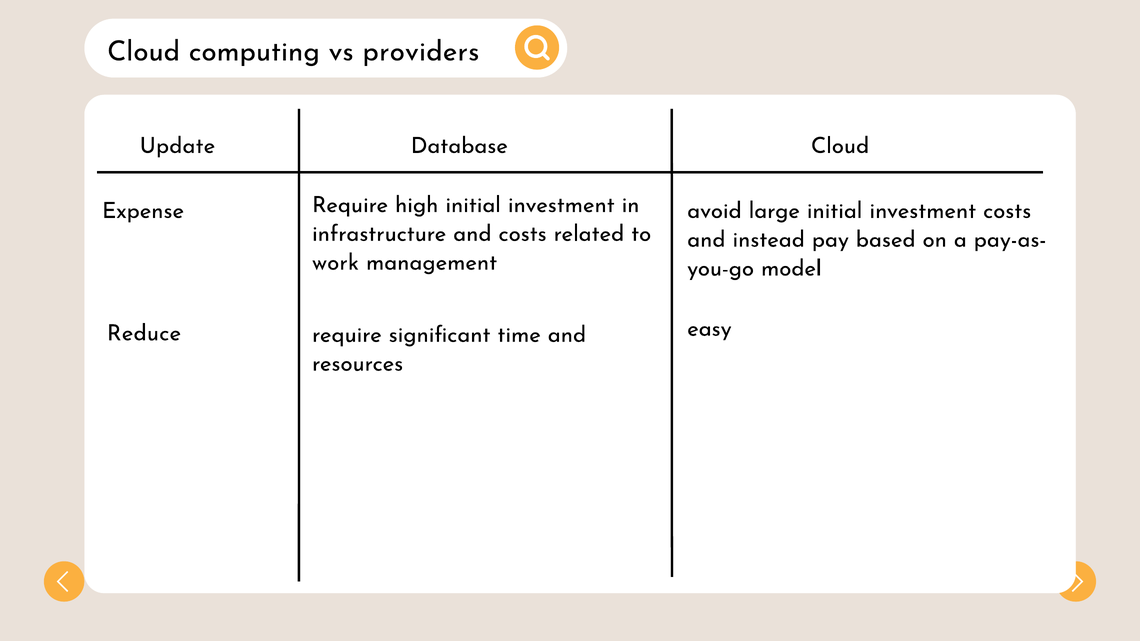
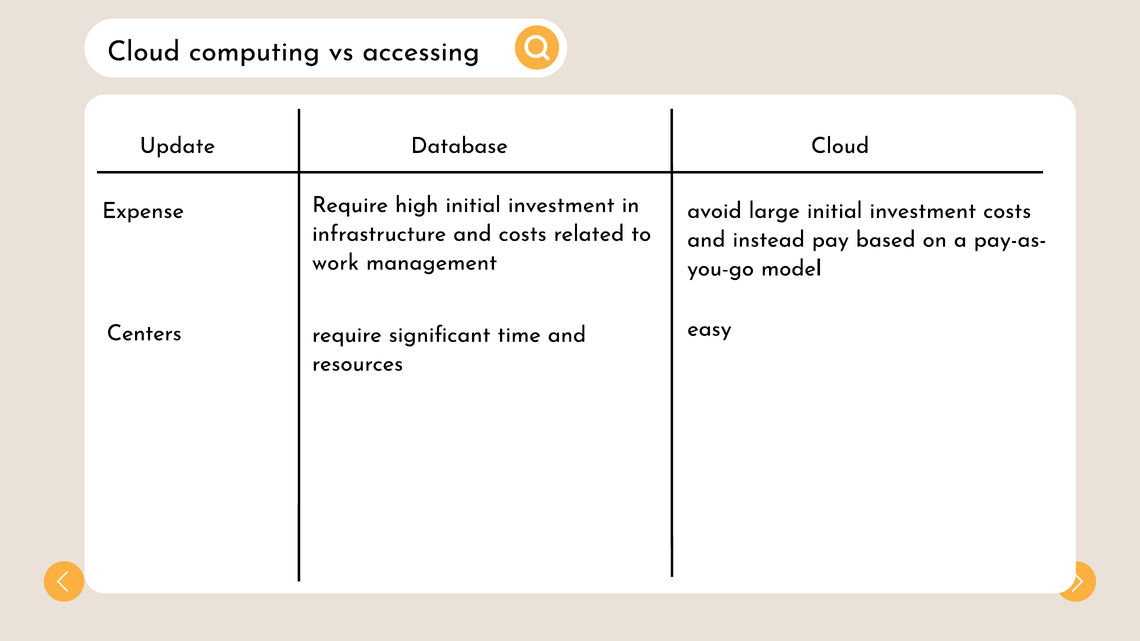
providers: providers -> accessing
Reduce: Reduce -> Centers
